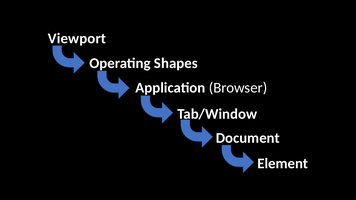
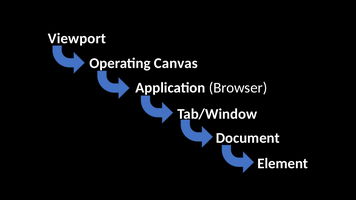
Shapes: Shapes -> Canvas
